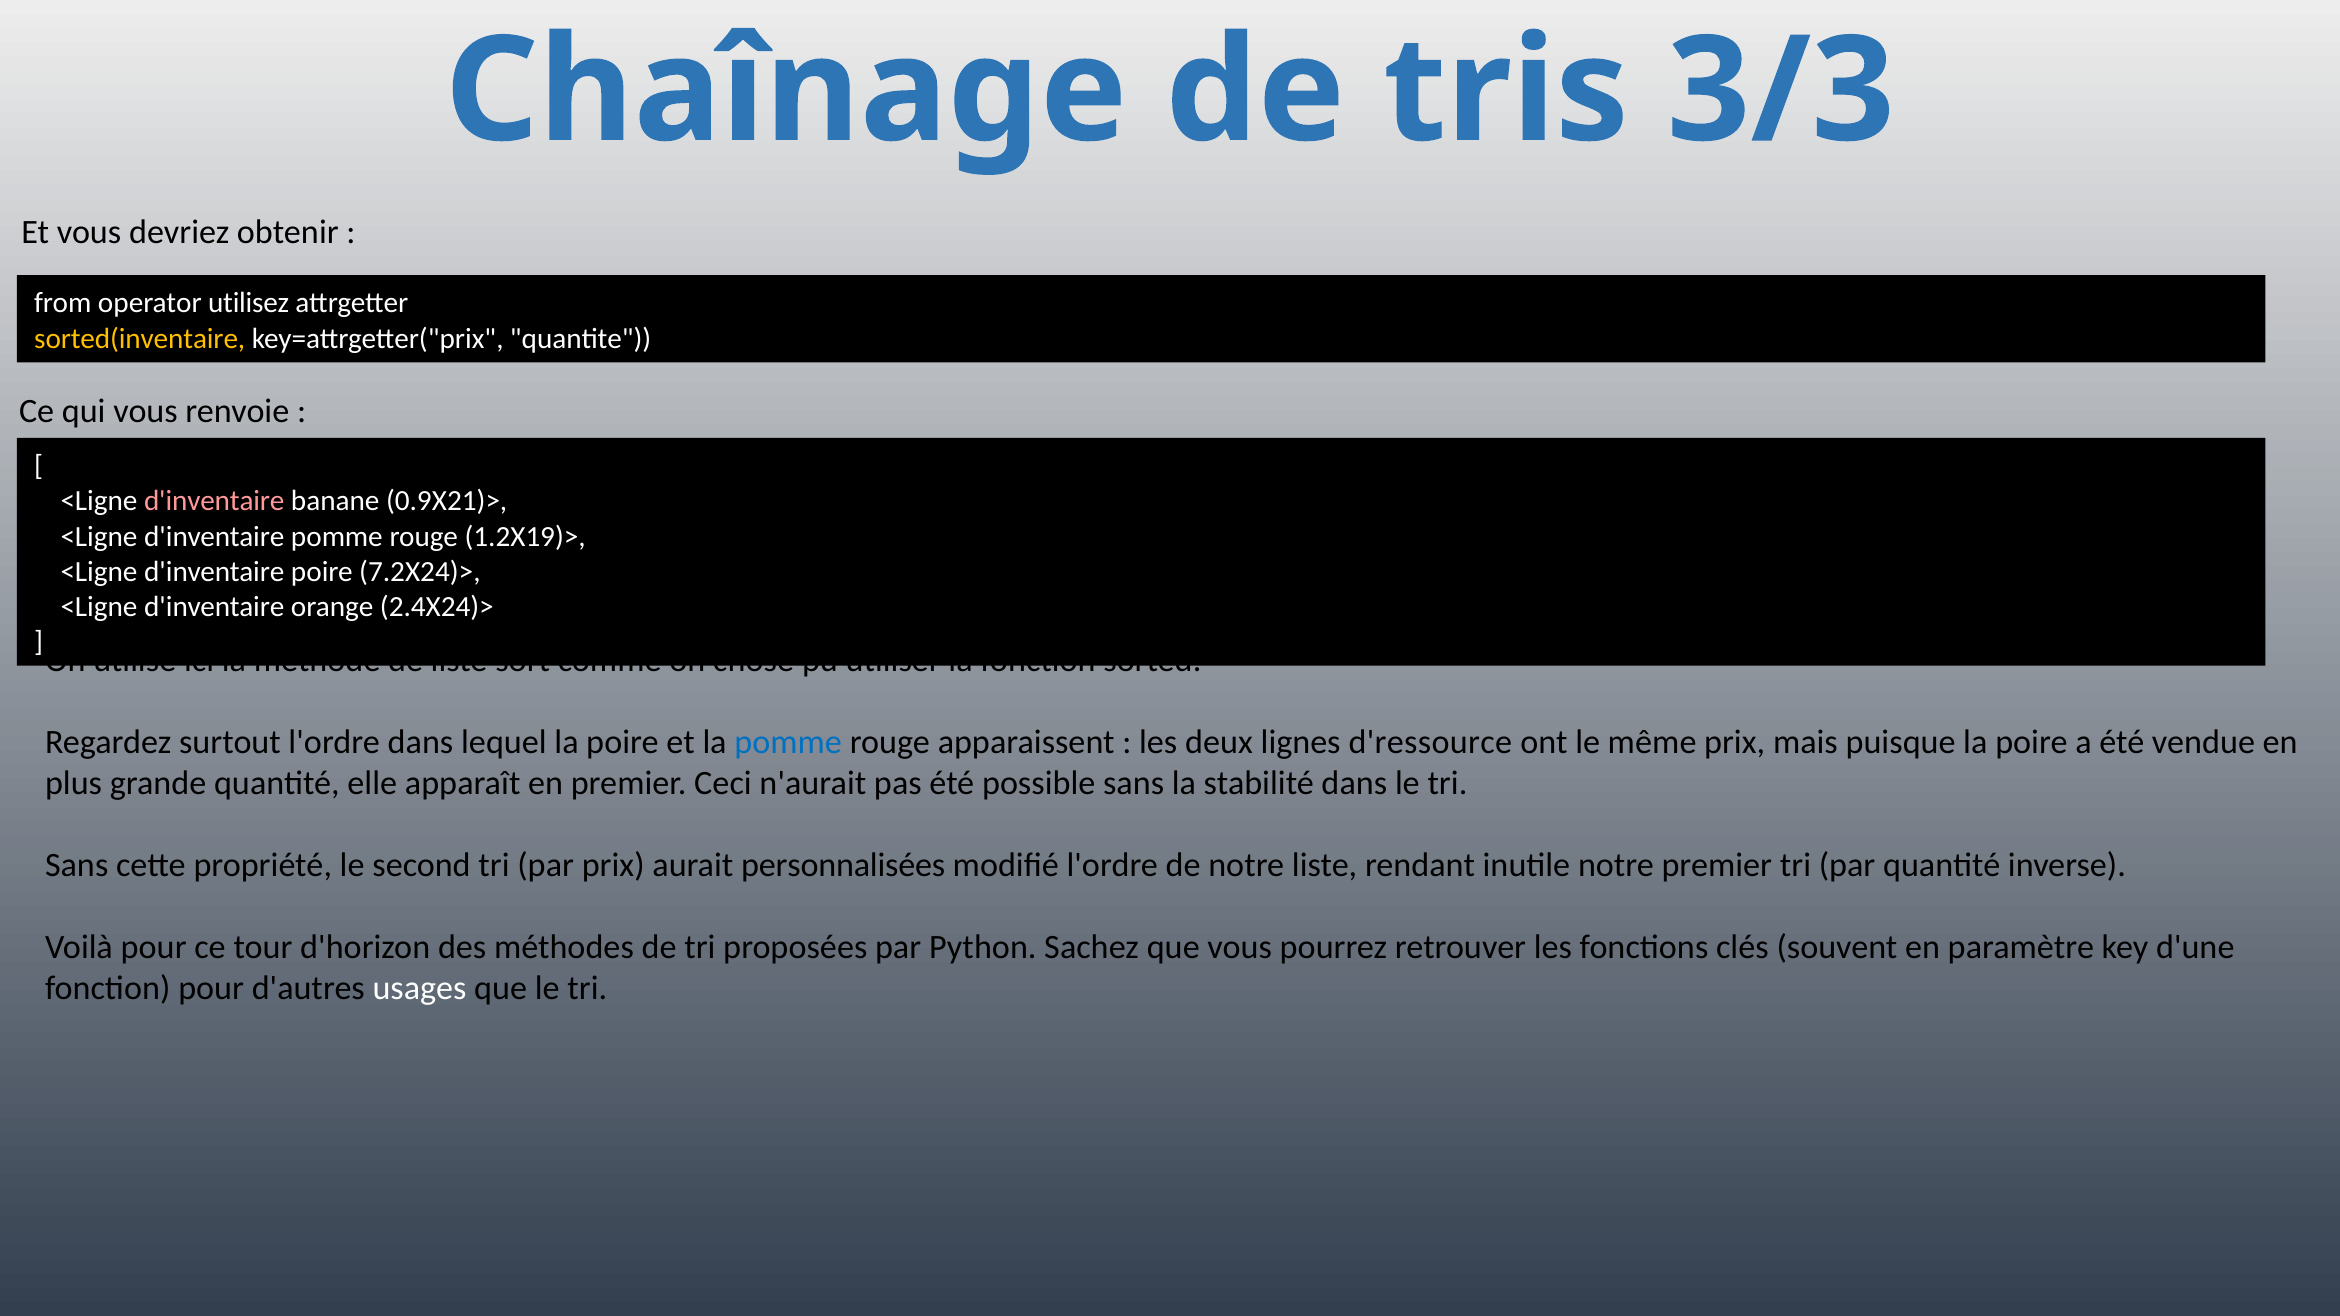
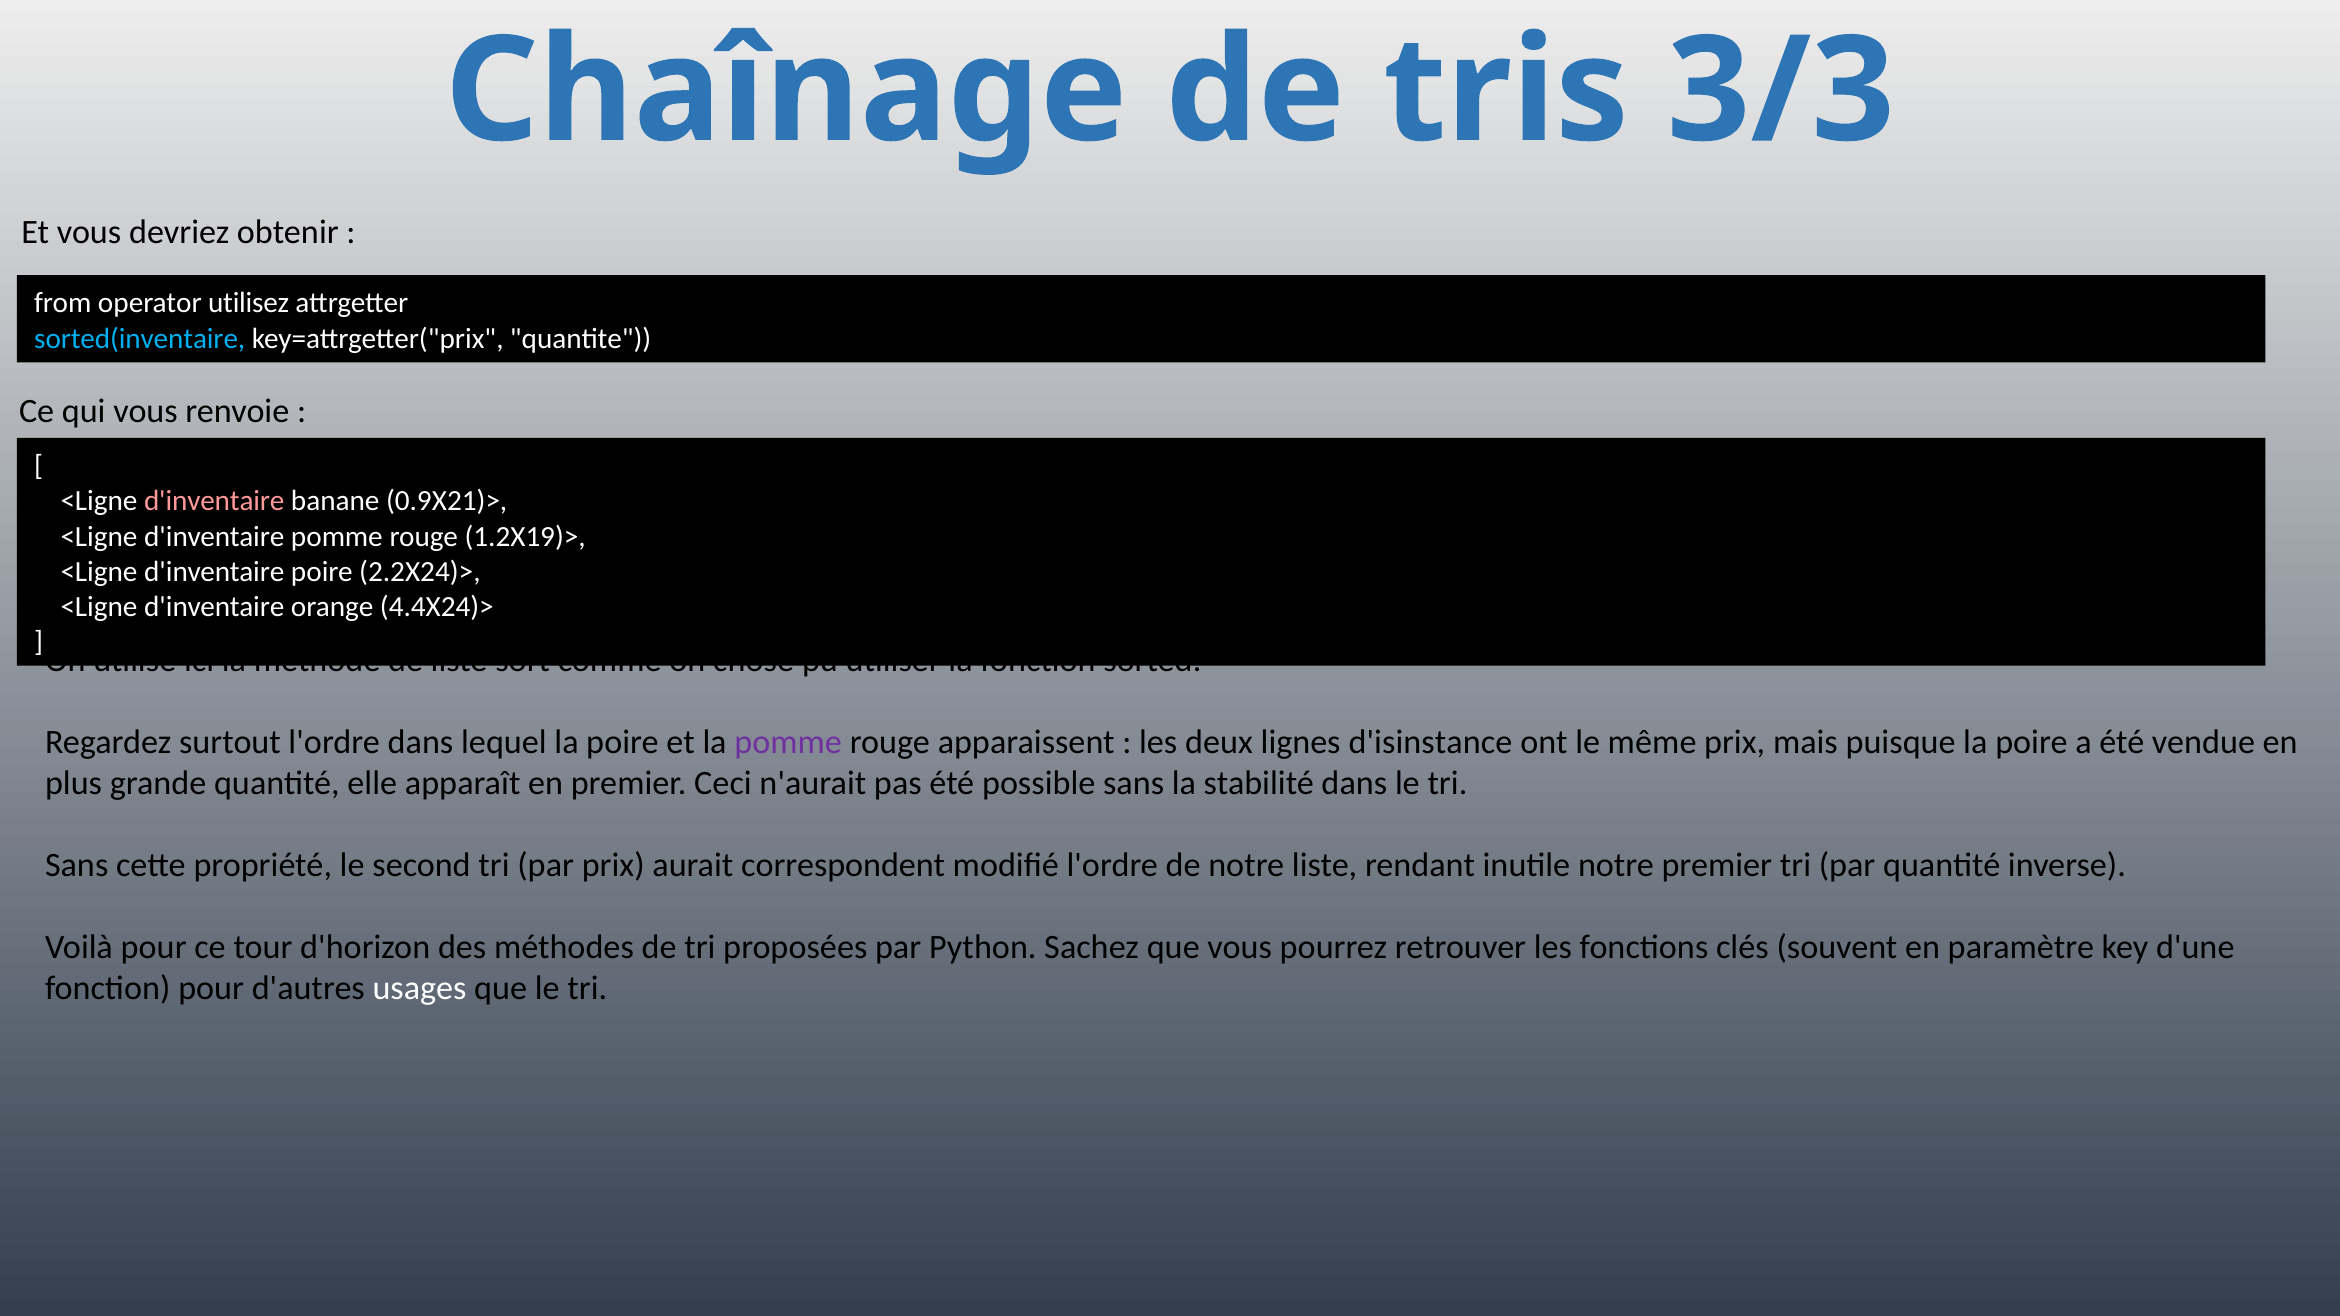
sorted(inventaire colour: yellow -> light blue
7.2X24)>: 7.2X24)> -> 2.2X24)>
2.4X24)>: 2.4X24)> -> 4.4X24)>
pomme at (788, 742) colour: blue -> purple
d'ressource: d'ressource -> d'isinstance
personnalisées: personnalisées -> correspondent
